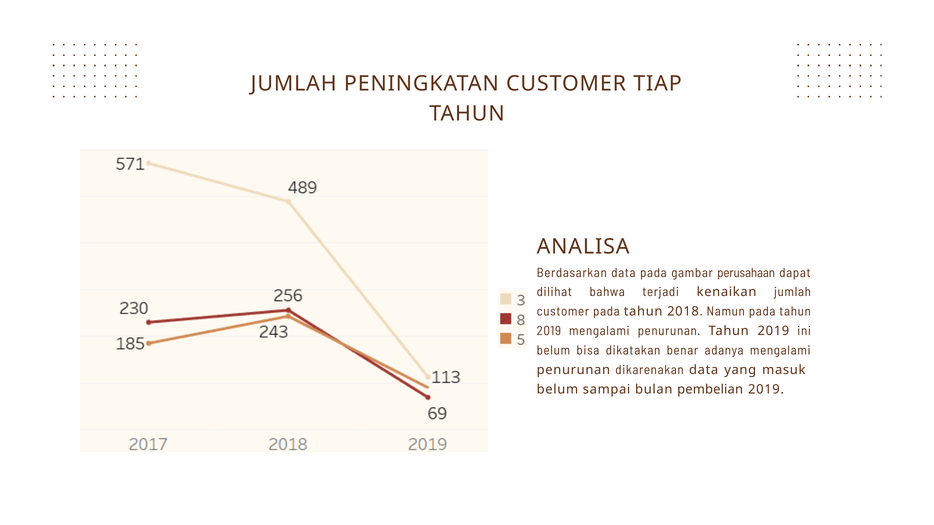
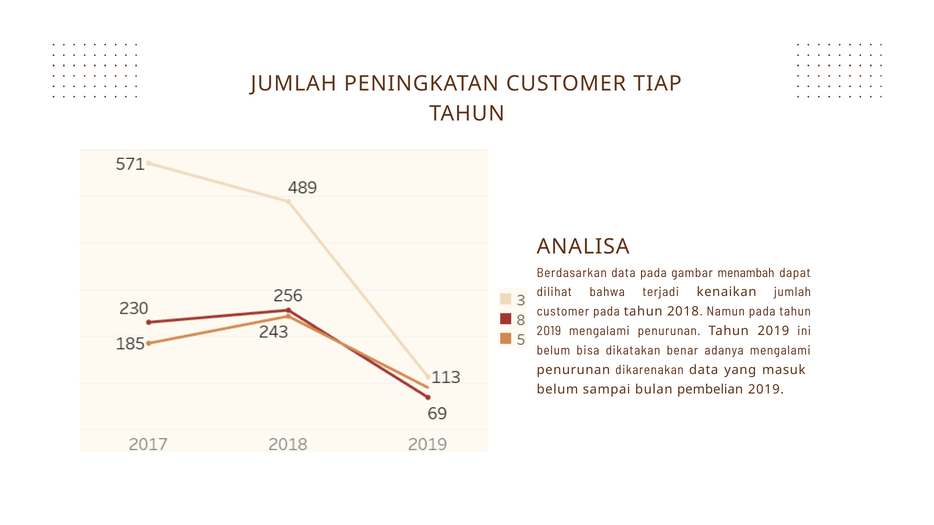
perusahaan: perusahaan -> menambah
